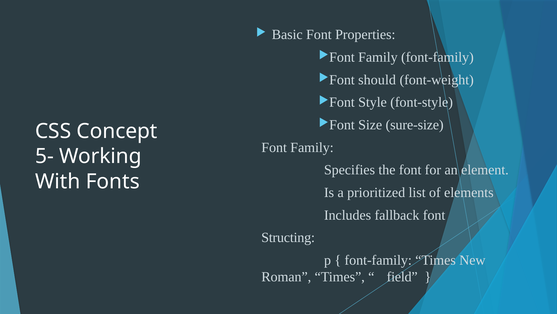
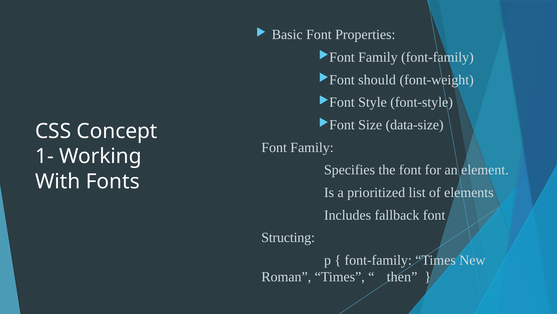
sure-size: sure-size -> data-size
5-: 5- -> 1-
field: field -> then
